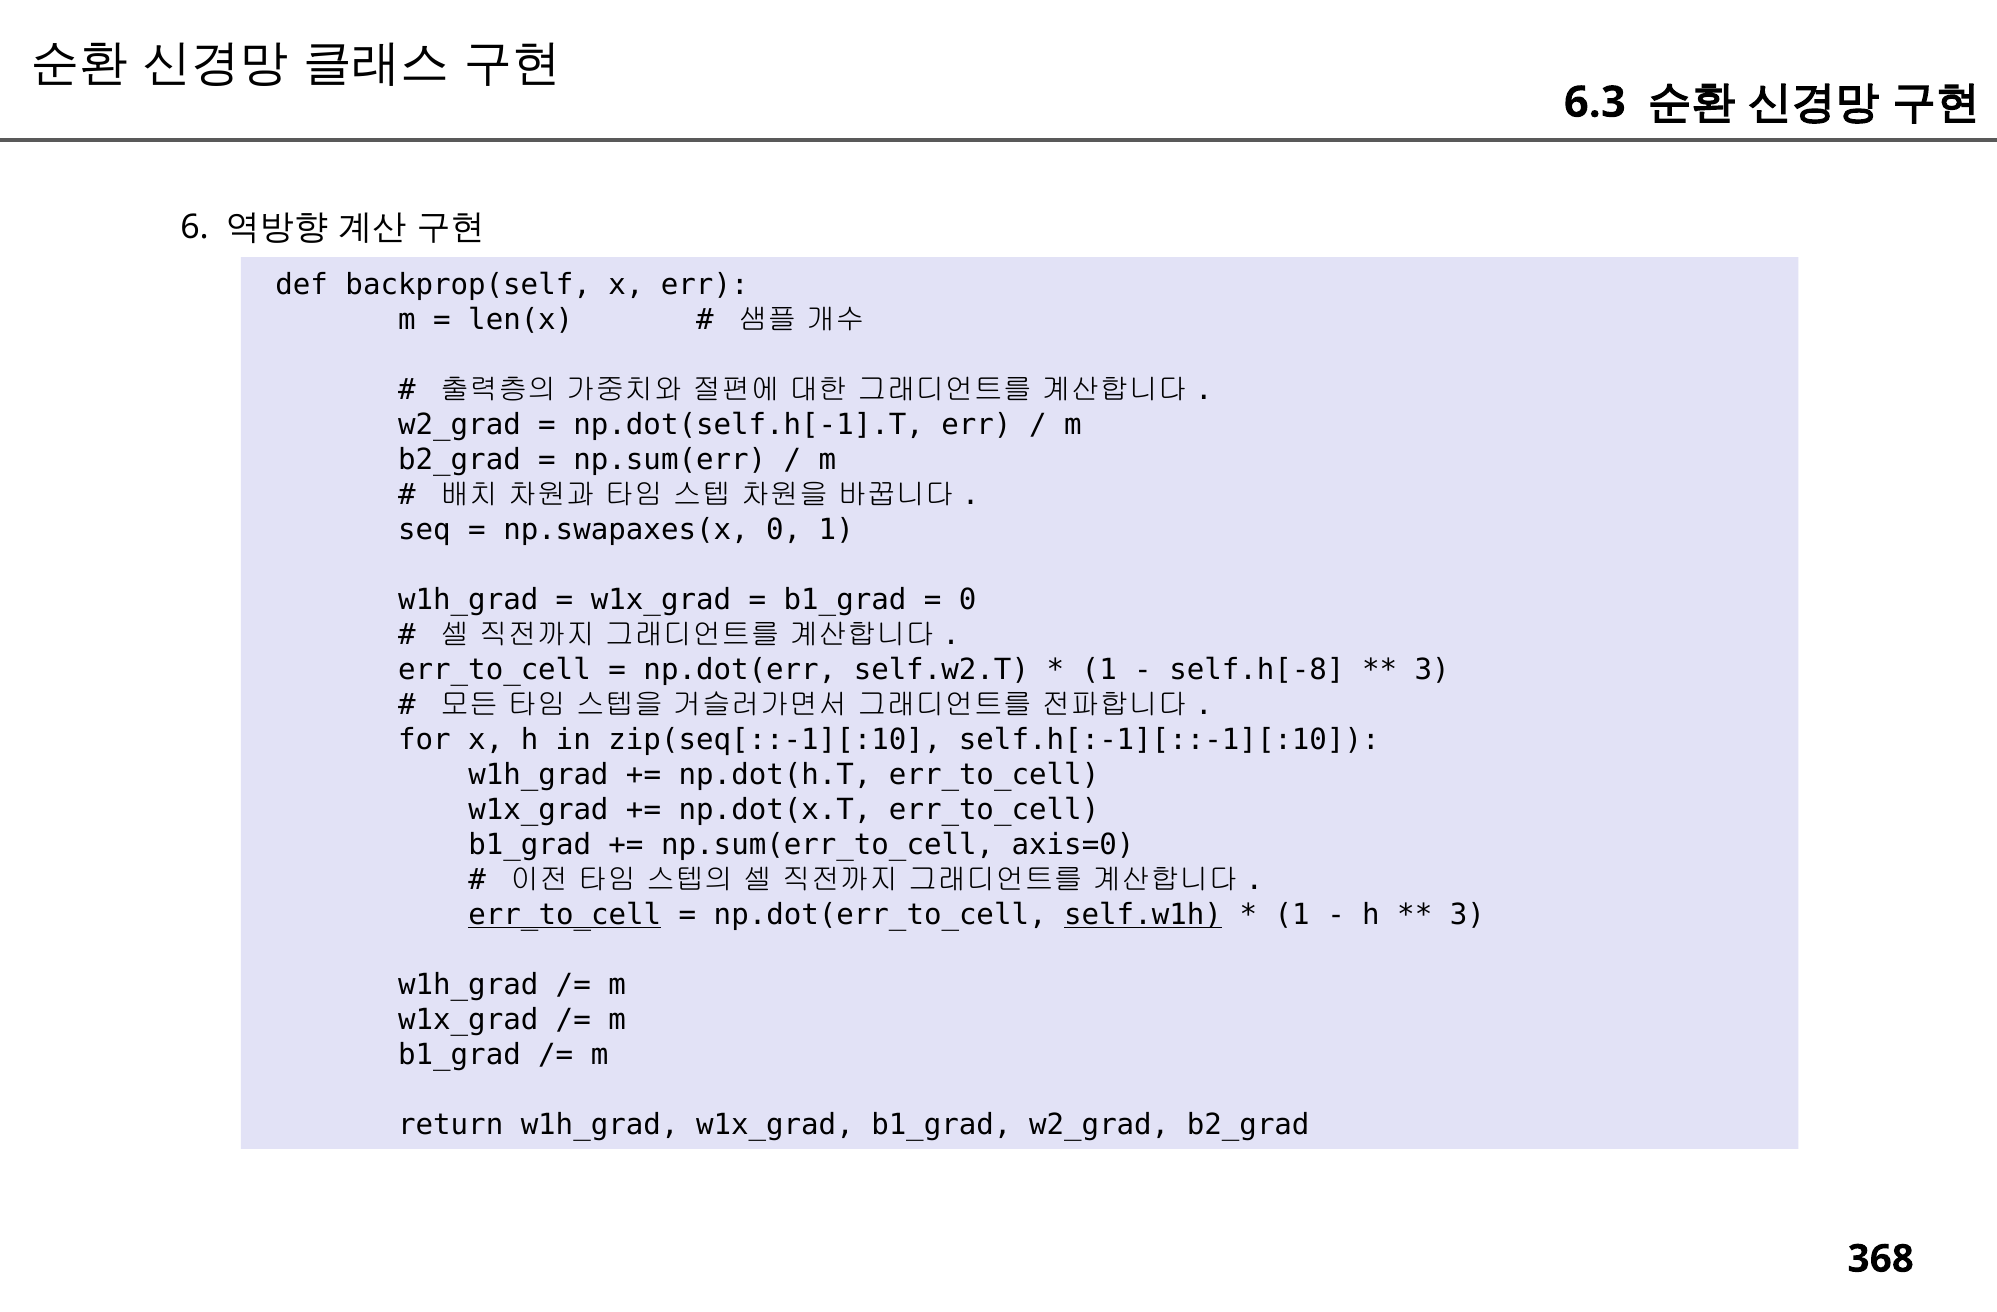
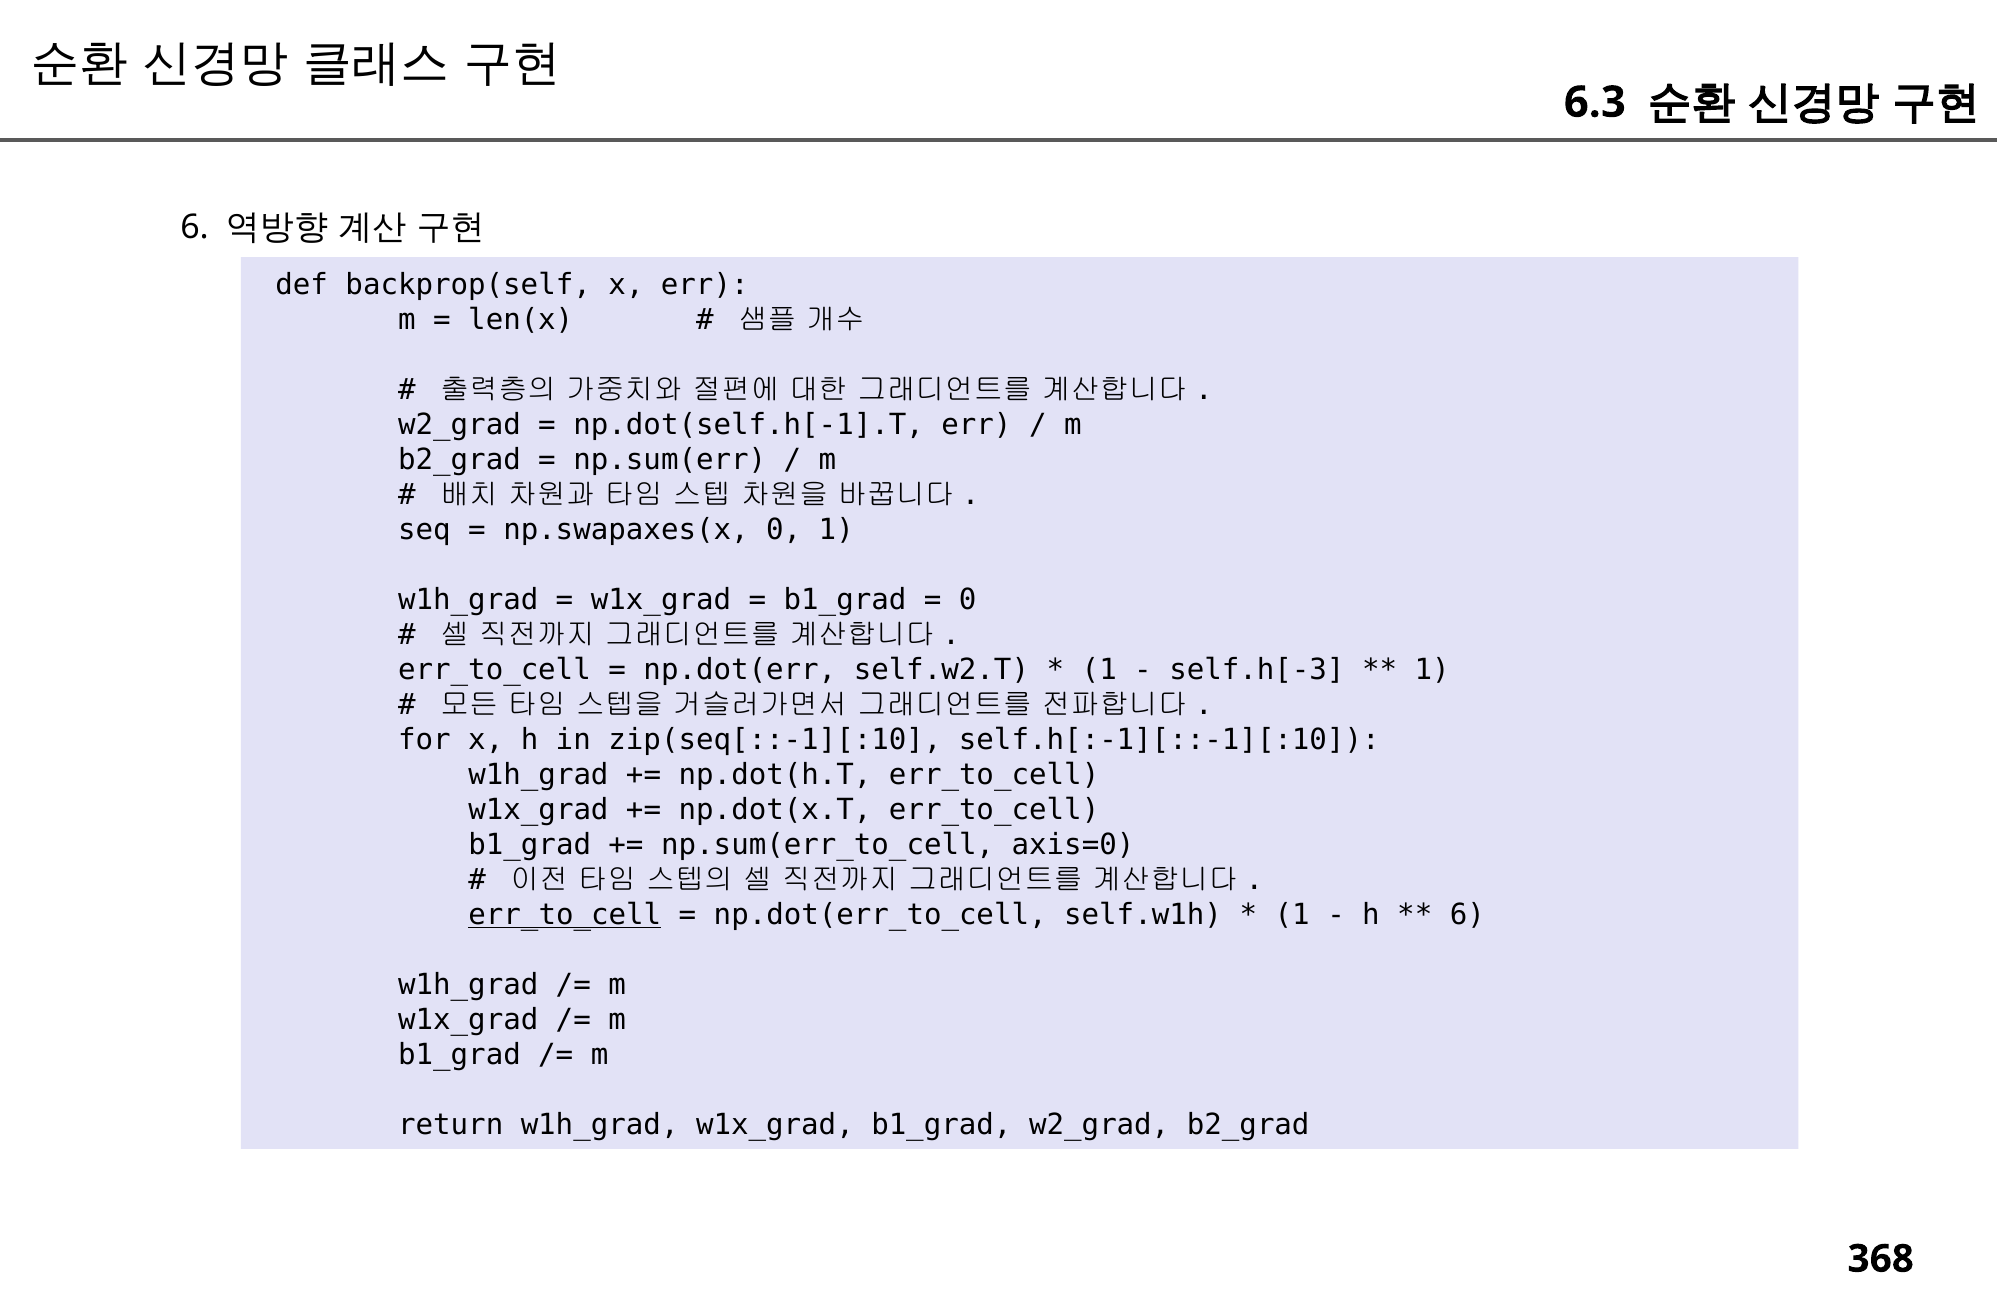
self.h[-8: self.h[-8 -> self.h[-3
3 at (1432, 670): 3 -> 1
self.w1h underline: present -> none
3 at (1467, 915): 3 -> 6
